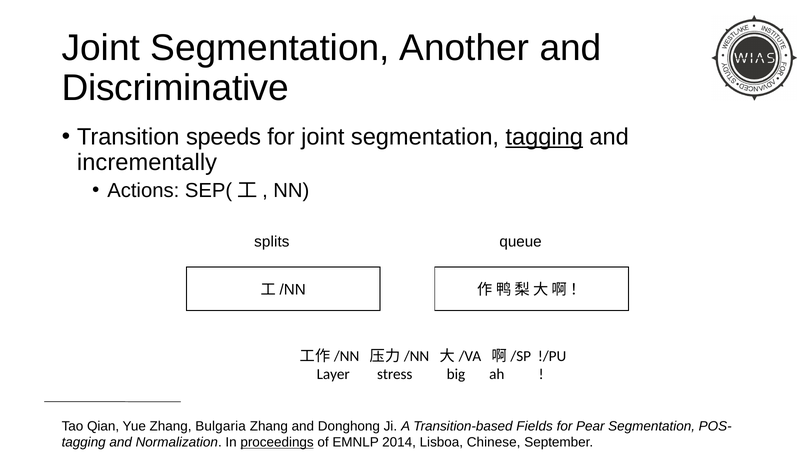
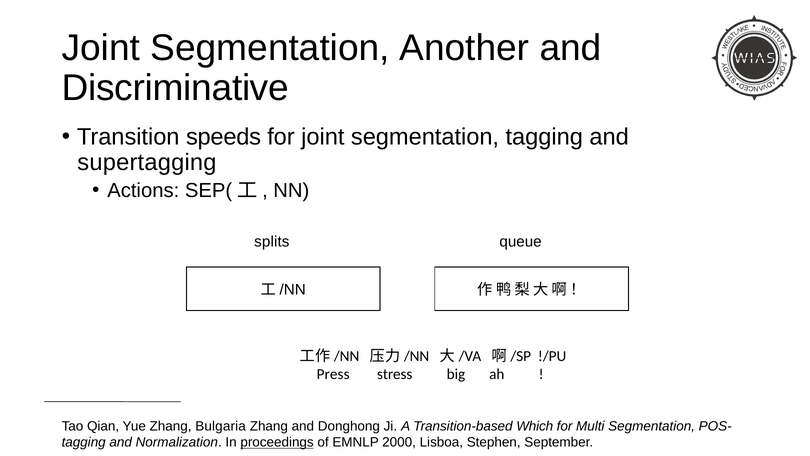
tagging at (544, 137) underline: present -> none
incrementally: incrementally -> supertagging
Layer: Layer -> Press
Fields: Fields -> Which
Pear: Pear -> Multi
2014: 2014 -> 2000
Chinese: Chinese -> Stephen
